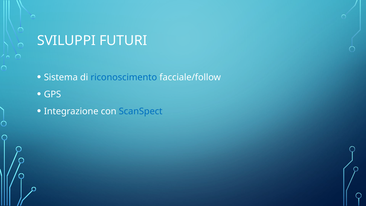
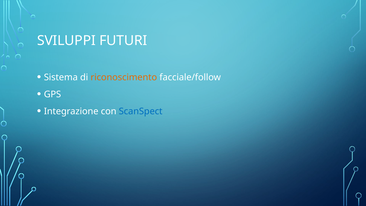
riconoscimento colour: blue -> orange
